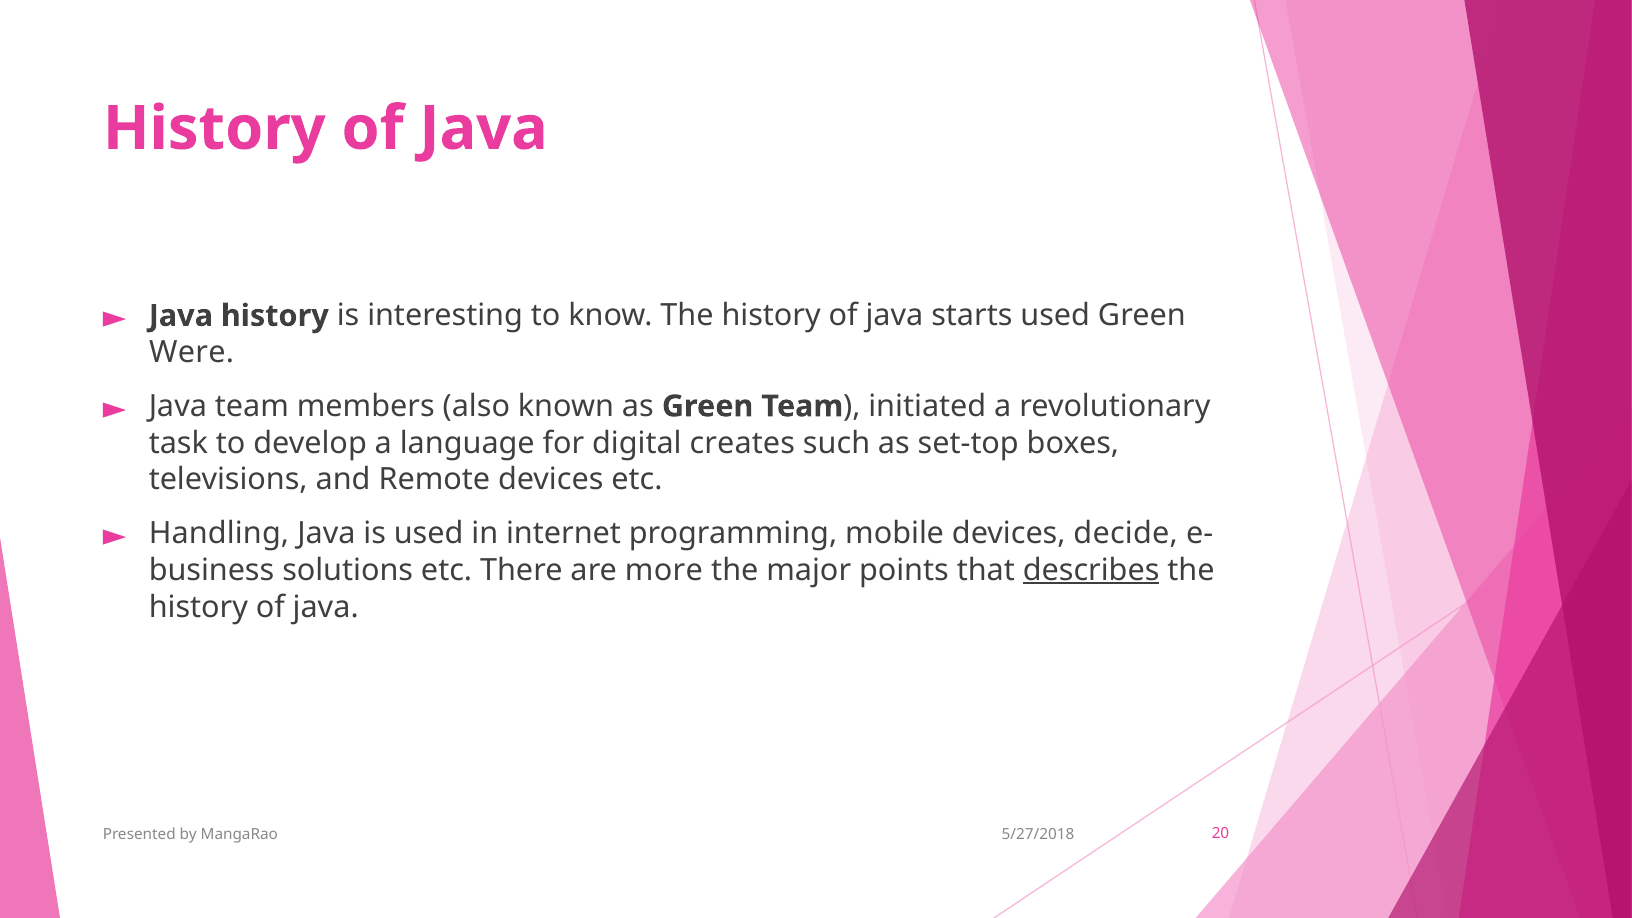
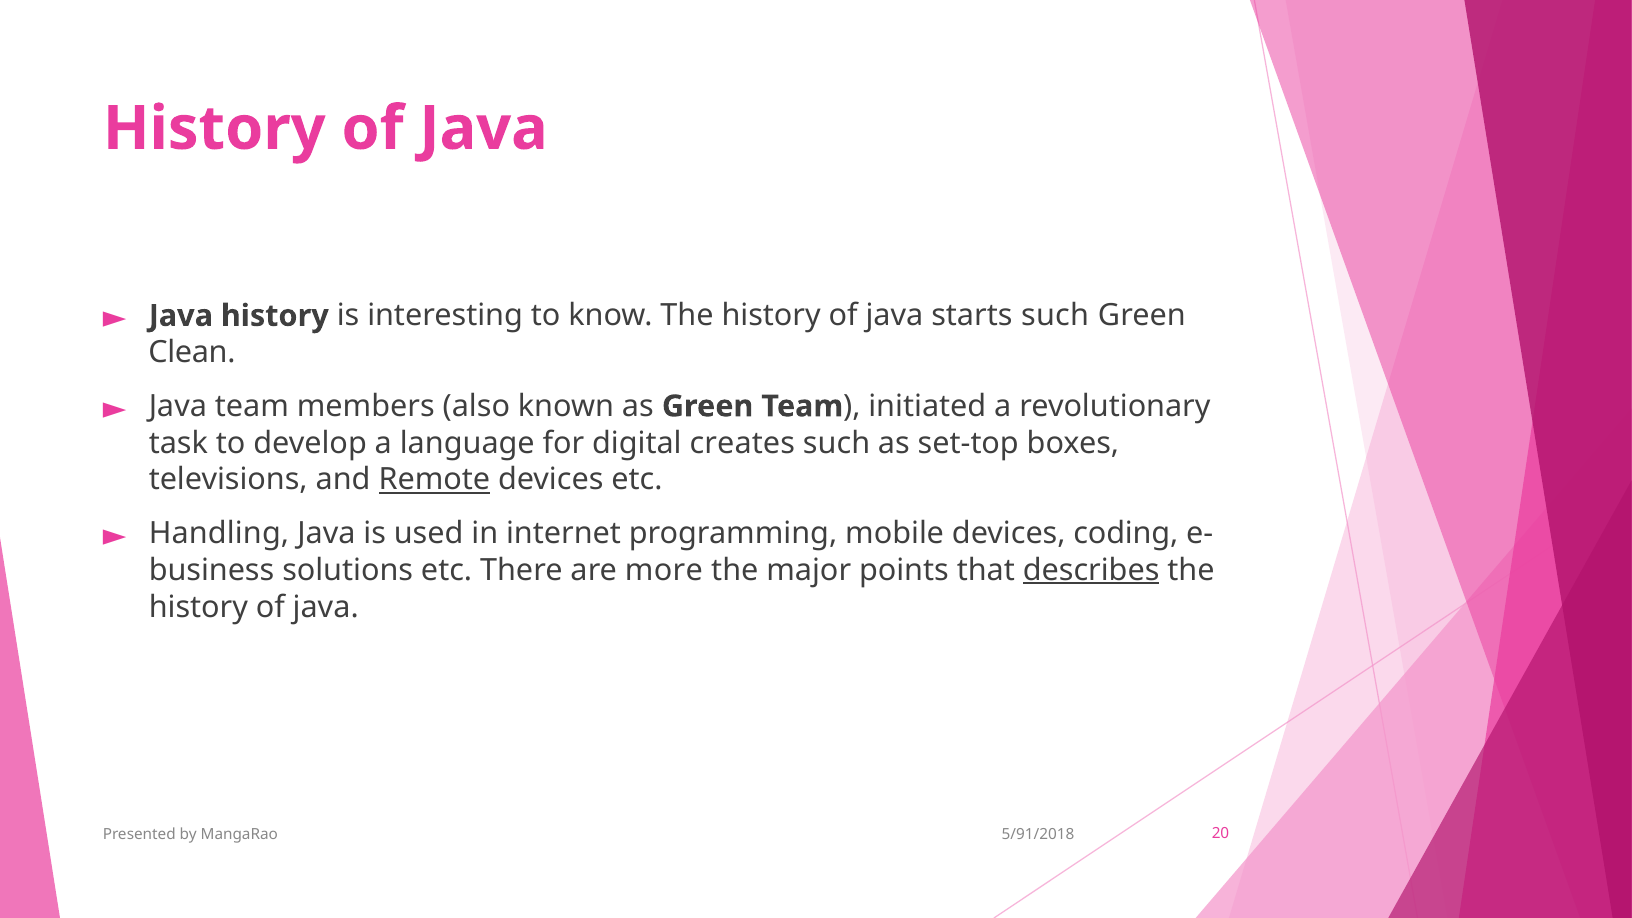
starts used: used -> such
Were: Were -> Clean
Remote underline: none -> present
decide: decide -> coding
5/27/2018: 5/27/2018 -> 5/91/2018
